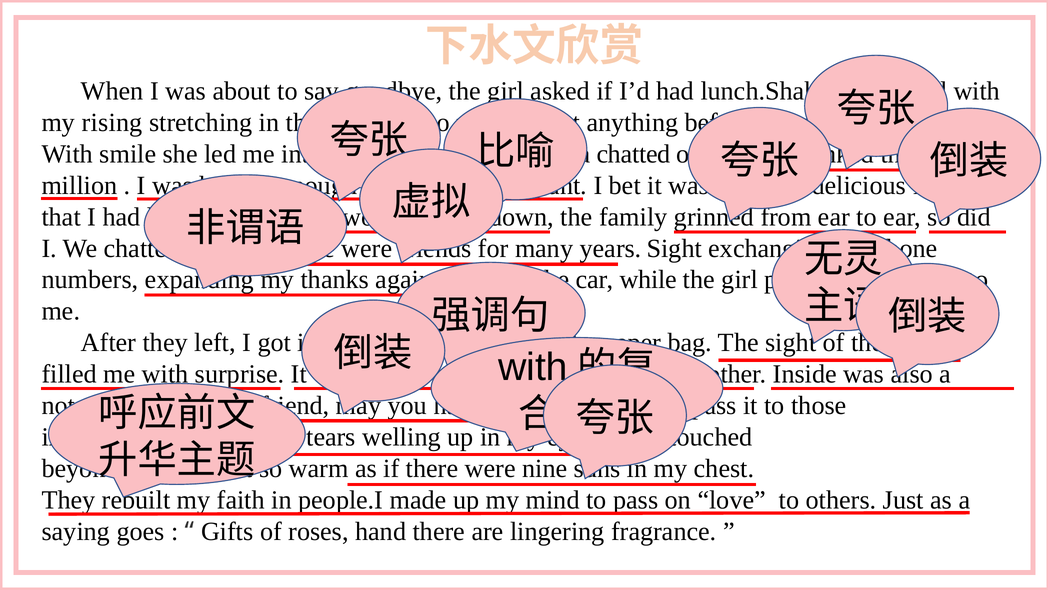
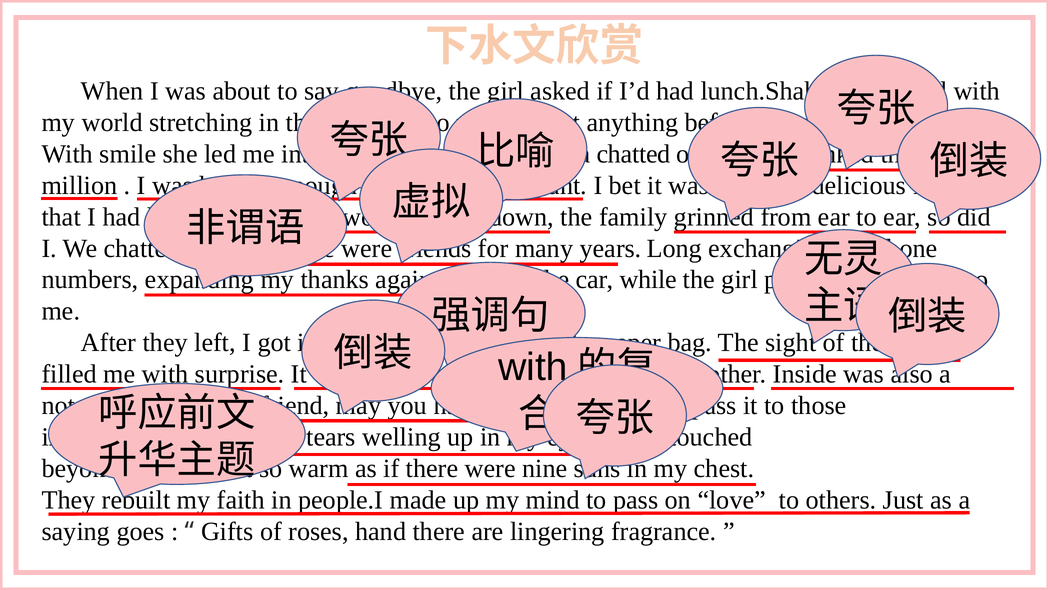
rising: rising -> world
years Sight: Sight -> Long
